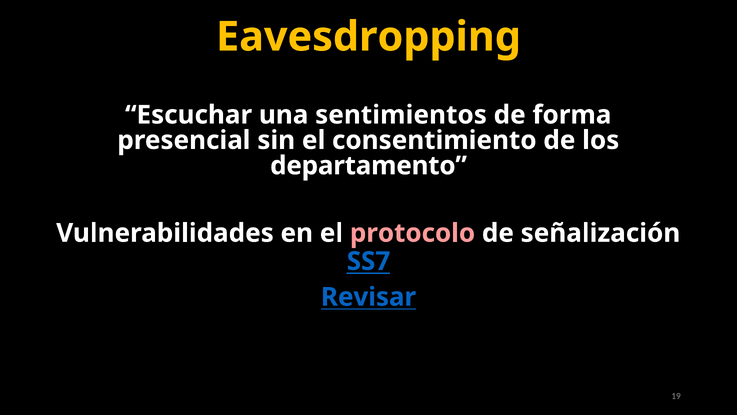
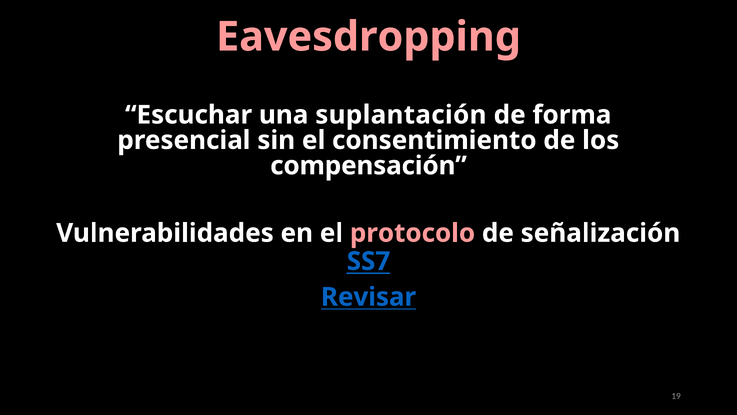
Eavesdropping colour: yellow -> pink
sentimientos: sentimientos -> suplantación
departamento: departamento -> compensación
